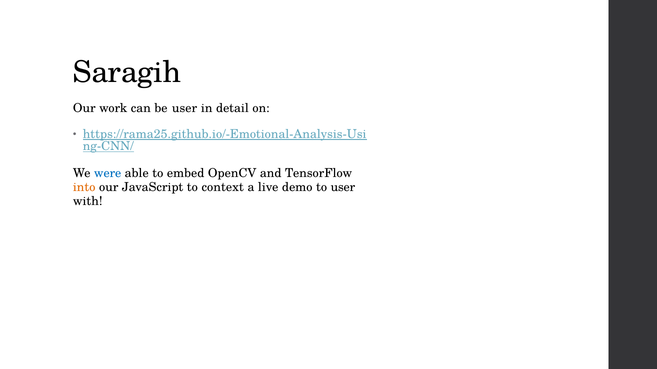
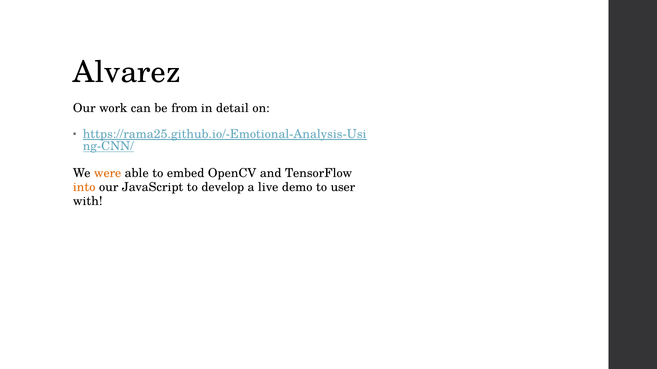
Saragih: Saragih -> Alvarez
be user: user -> from
were colour: blue -> orange
context: context -> develop
